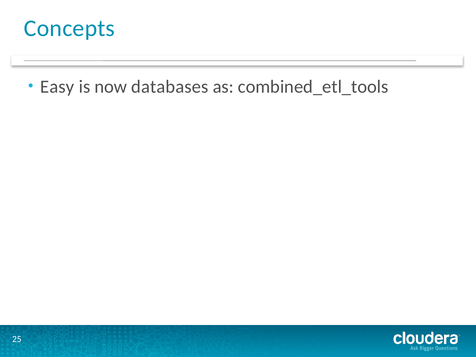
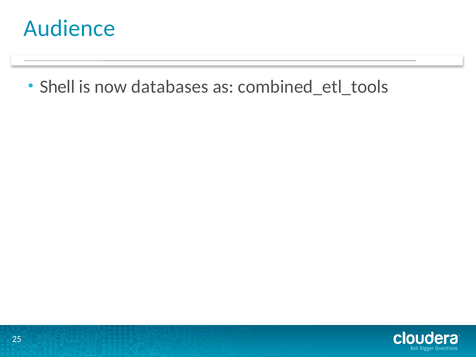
Concepts: Concepts -> Audience
Easy: Easy -> Shell
